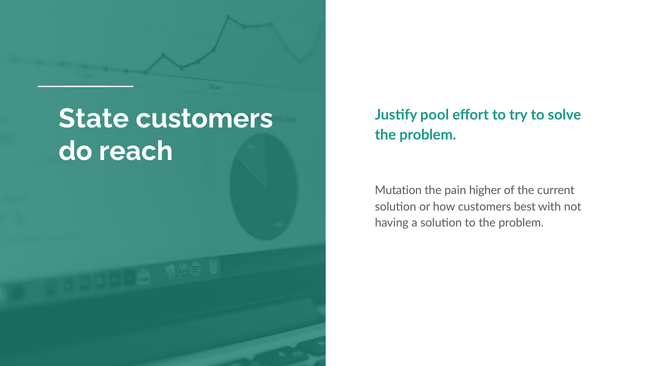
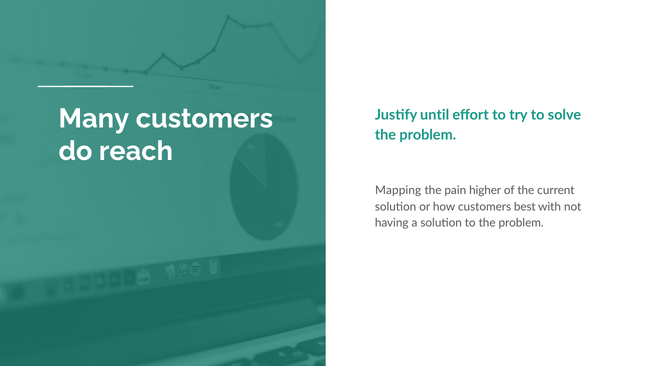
State: State -> Many
pool: pool -> until
Mutation: Mutation -> Mapping
